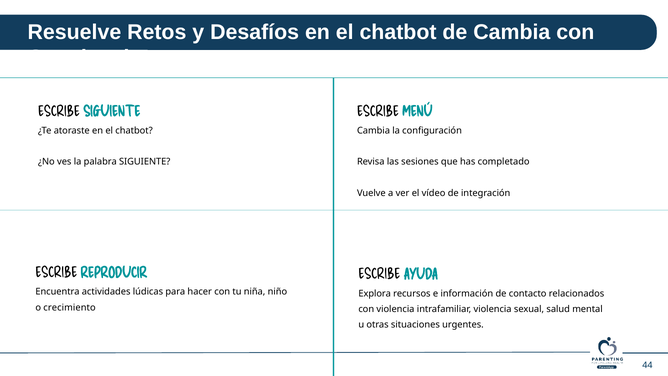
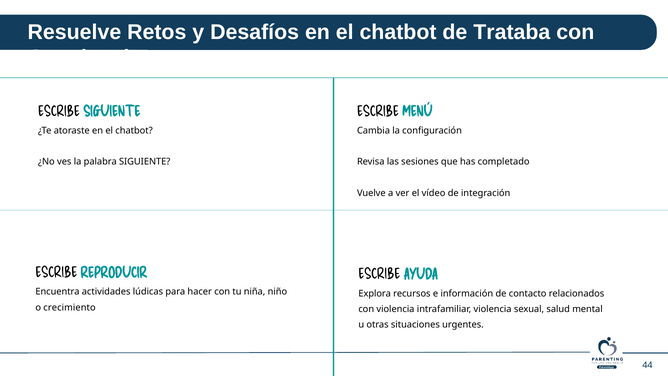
de Cambia: Cambia -> Trataba
